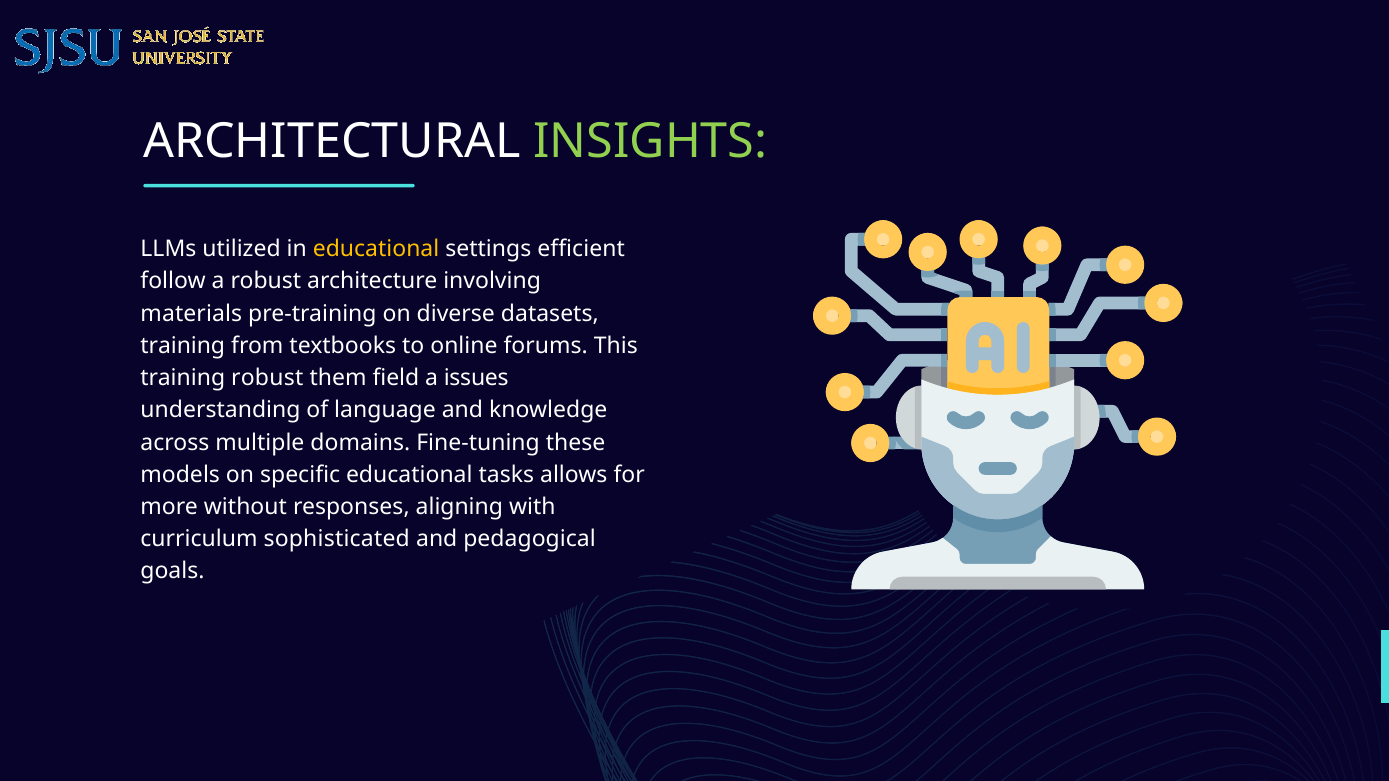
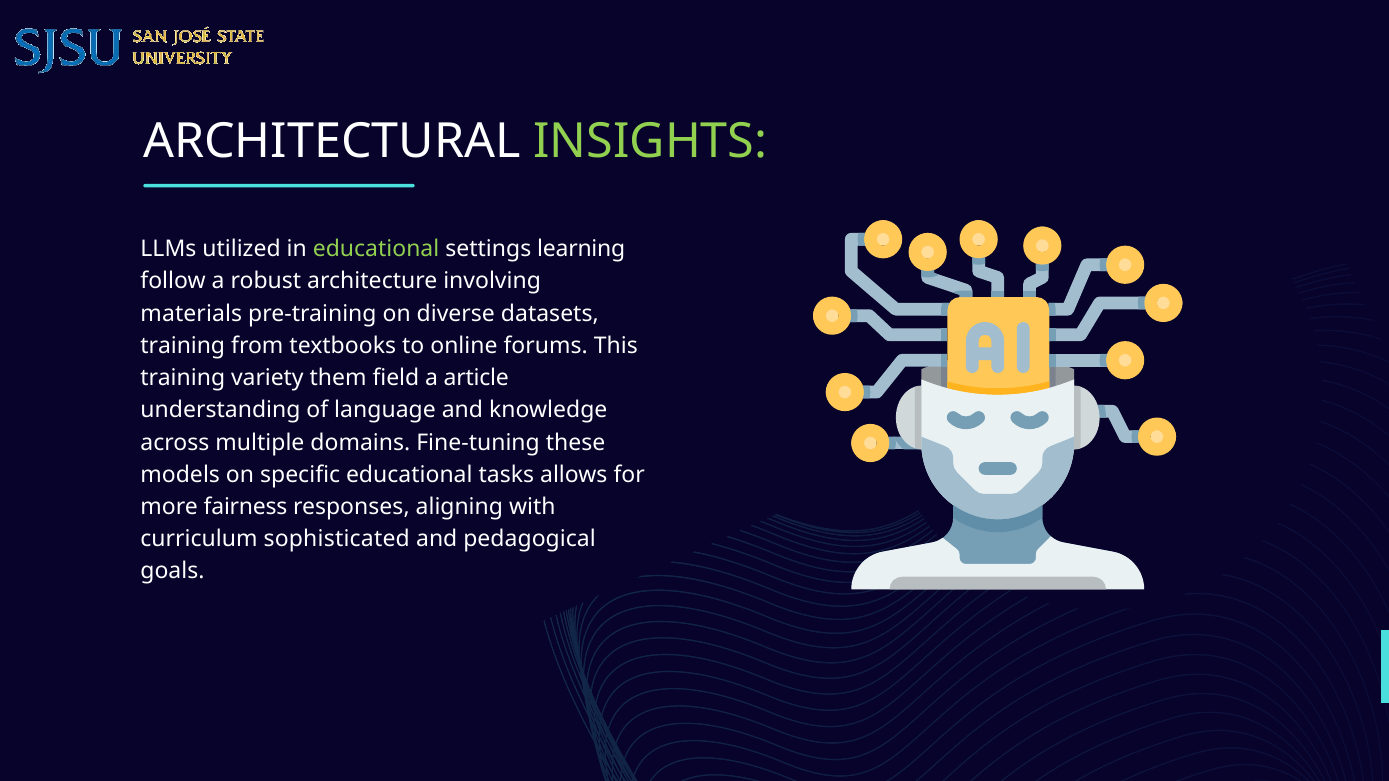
educational at (376, 249) colour: yellow -> light green
efficient: efficient -> learning
training robust: robust -> variety
issues: issues -> article
without: without -> fairness
